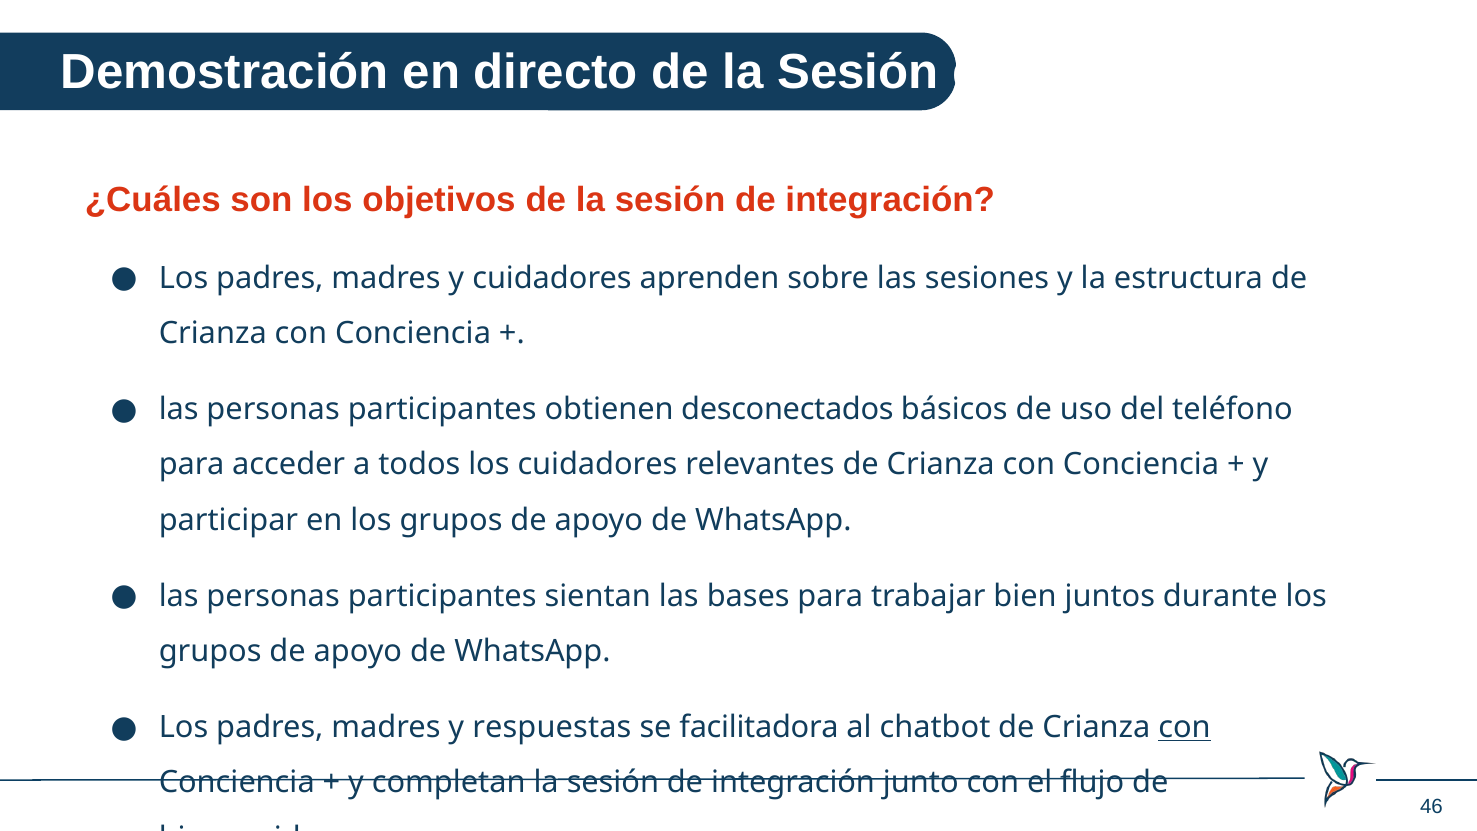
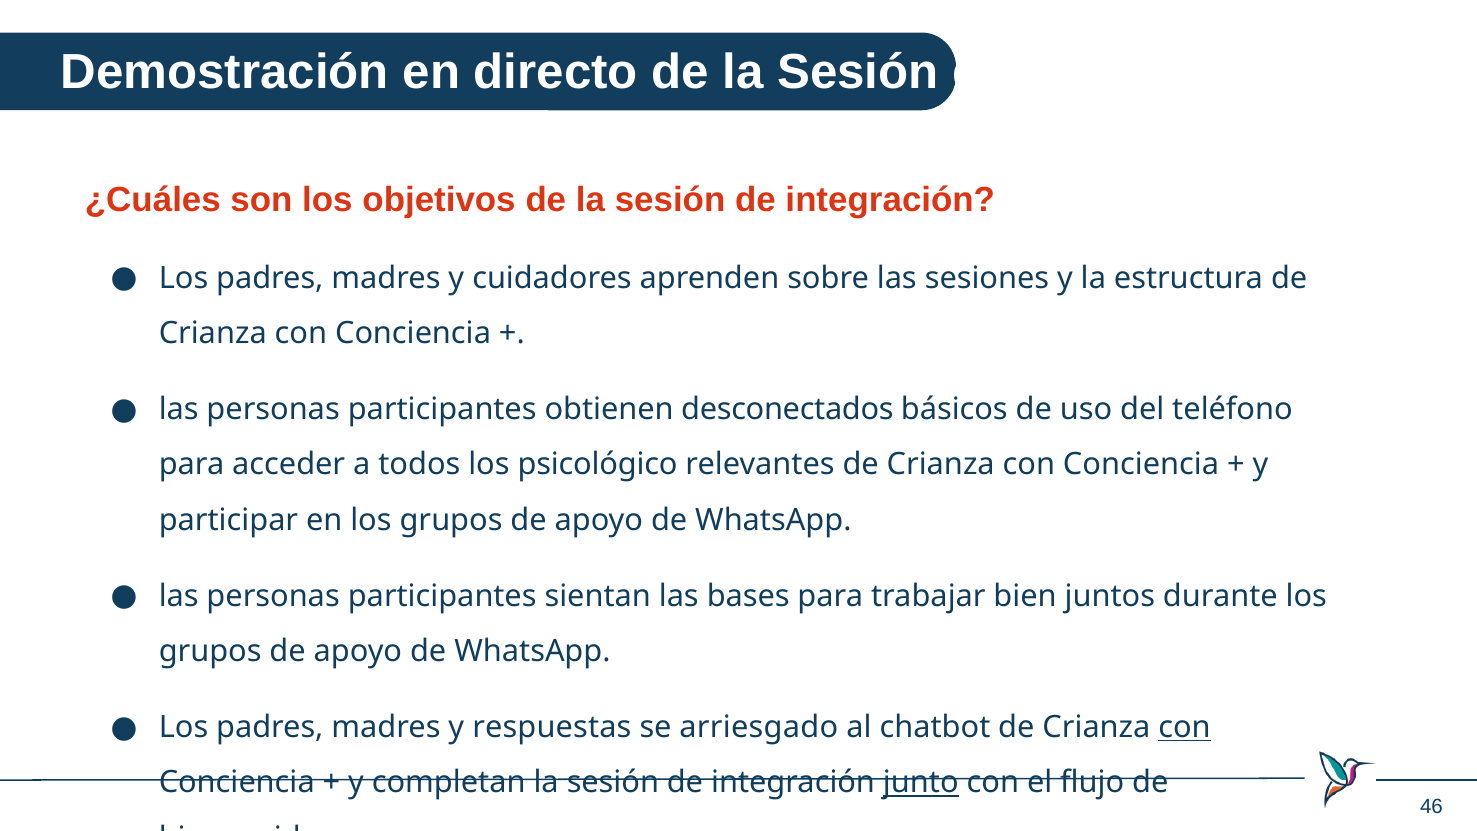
los cuidadores: cuidadores -> psicológico
facilitadora: facilitadora -> arriesgado
junto underline: none -> present
